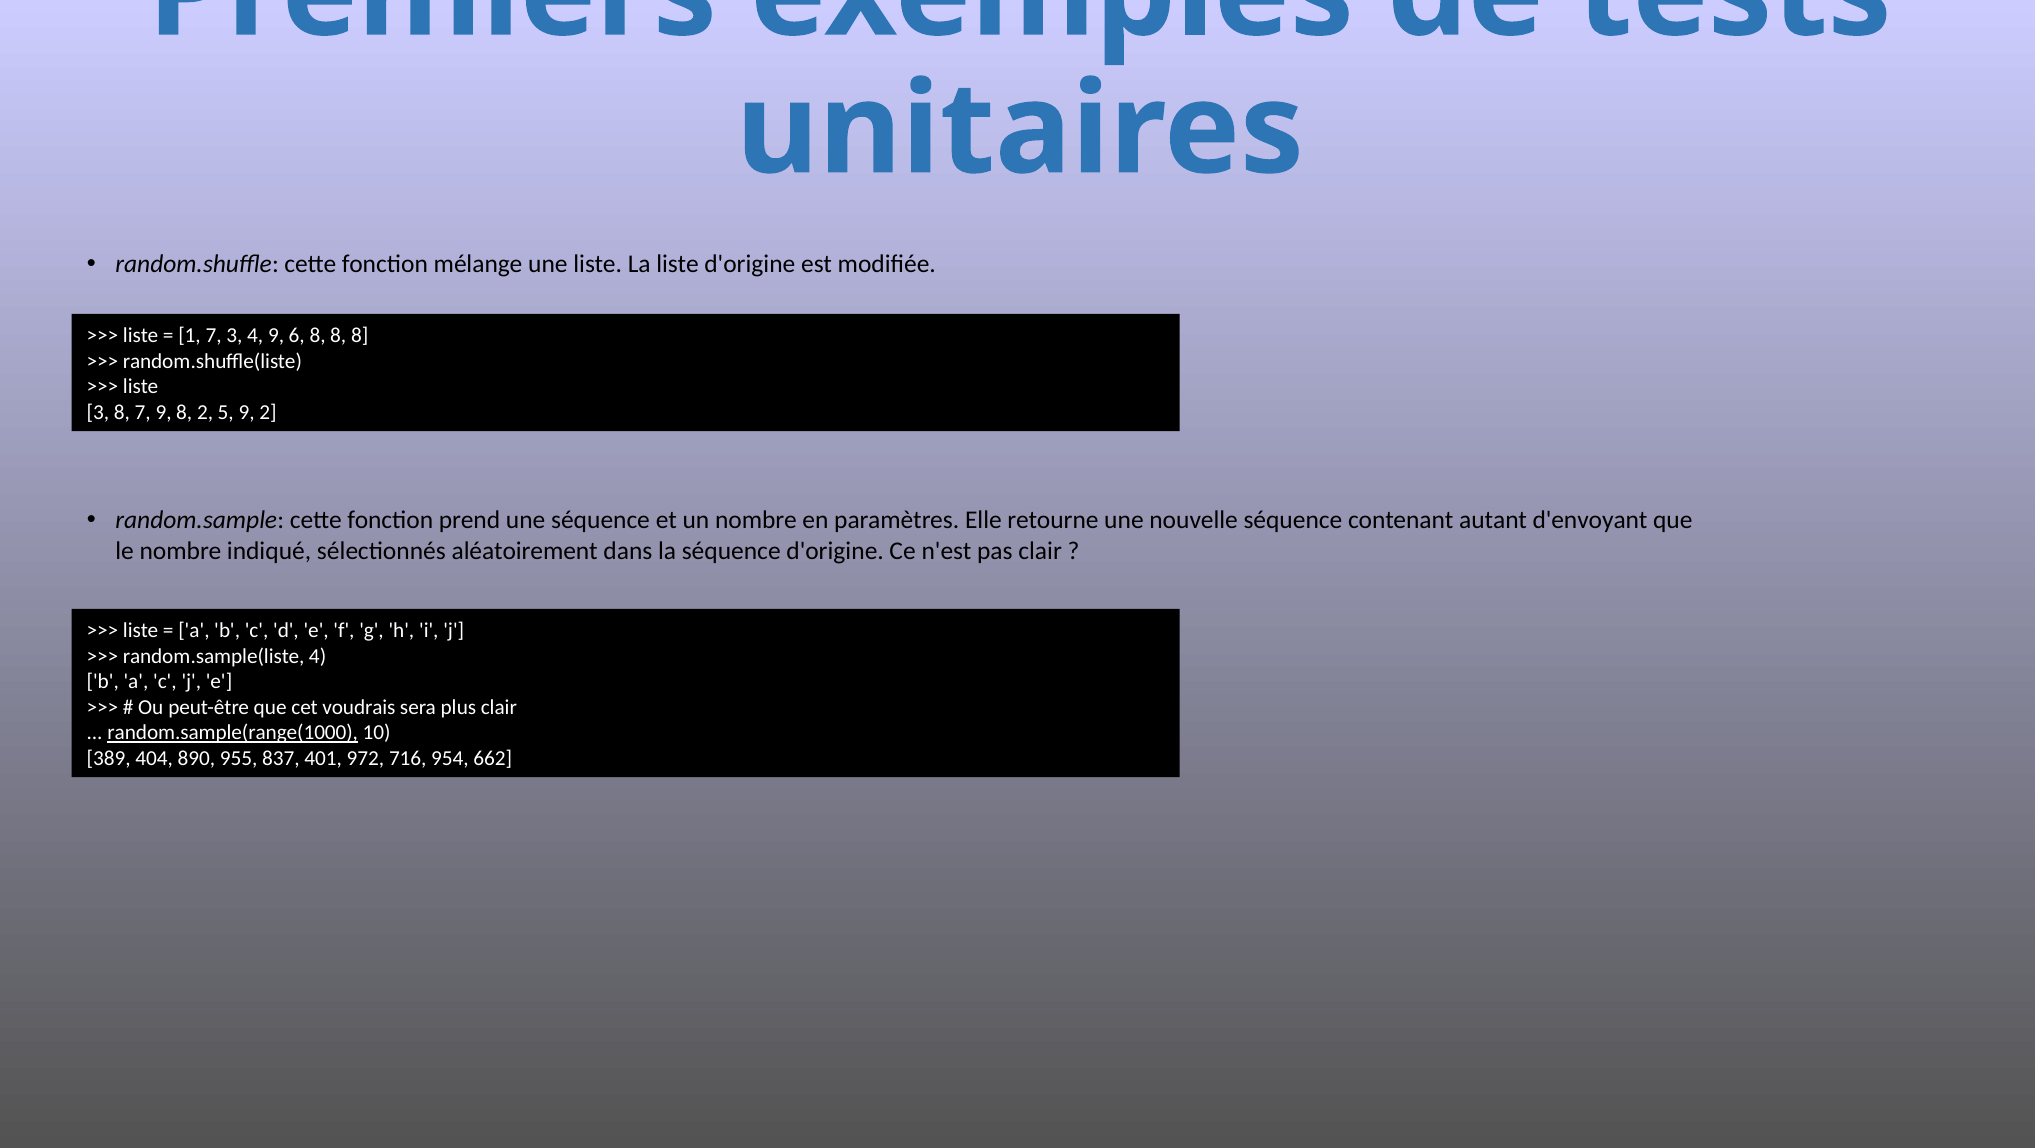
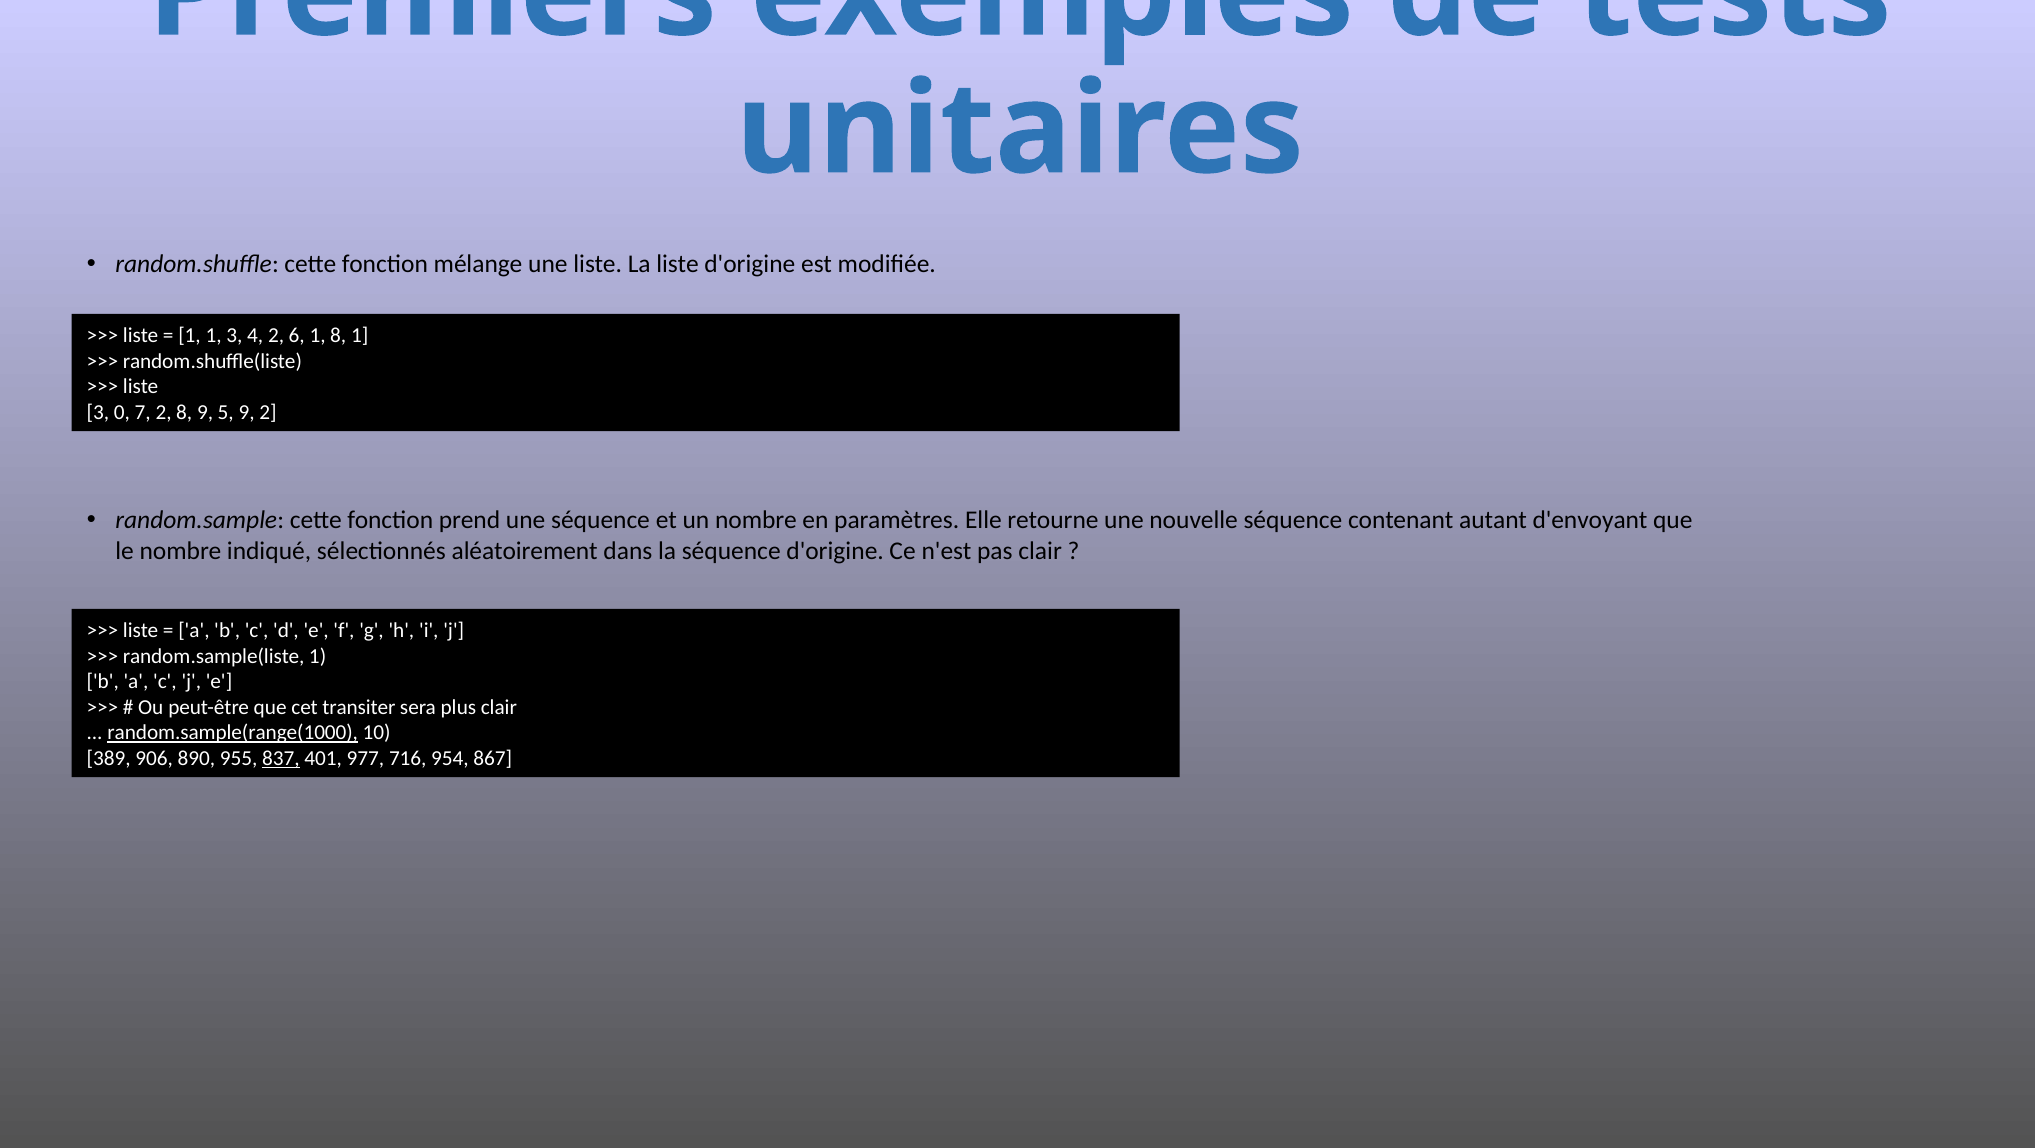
1 7: 7 -> 1
4 9: 9 -> 2
6 8: 8 -> 1
8 at (360, 336): 8 -> 1
3 8: 8 -> 0
7 9: 9 -> 2
8 2: 2 -> 9
random.sample(liste 4: 4 -> 1
voudrais: voudrais -> transiter
404: 404 -> 906
837 underline: none -> present
972: 972 -> 977
662: 662 -> 867
